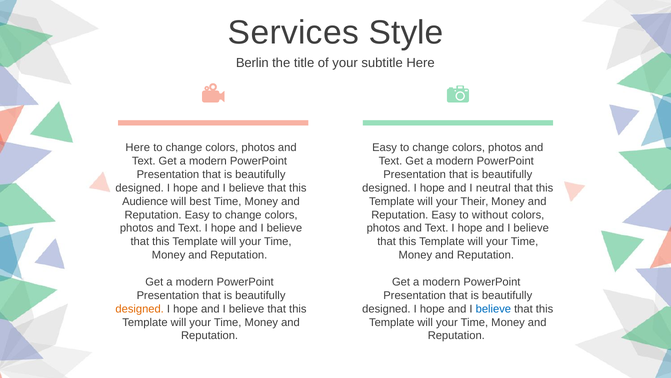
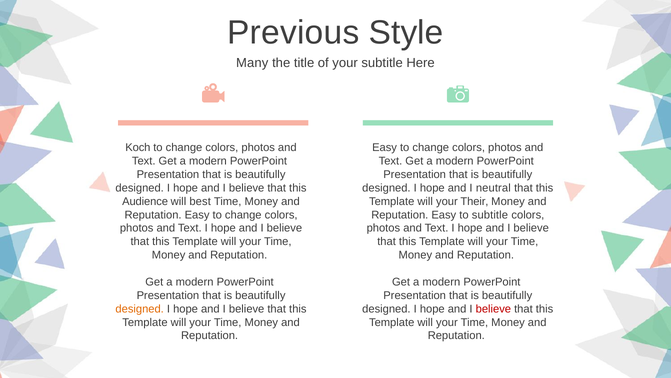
Services: Services -> Previous
Berlin: Berlin -> Many
Here at (138, 147): Here -> Koch
to without: without -> subtitle
believe at (493, 308) colour: blue -> red
